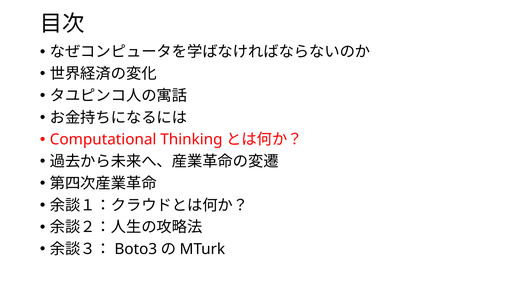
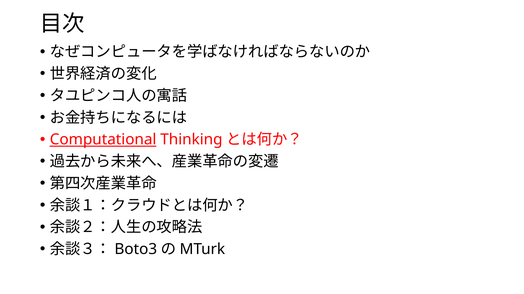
Computational underline: none -> present
